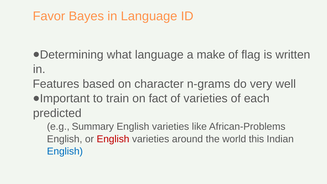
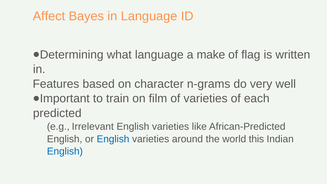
Favor: Favor -> Affect
fact: fact -> film
Summary: Summary -> Irrelevant
African-Problems: African-Problems -> African-Predicted
English at (113, 139) colour: red -> blue
